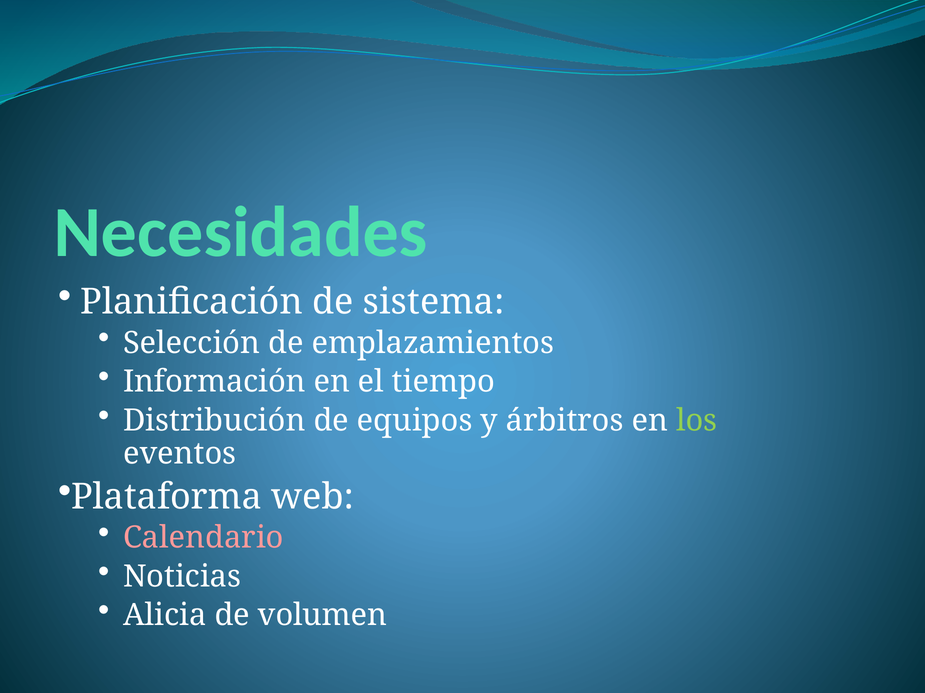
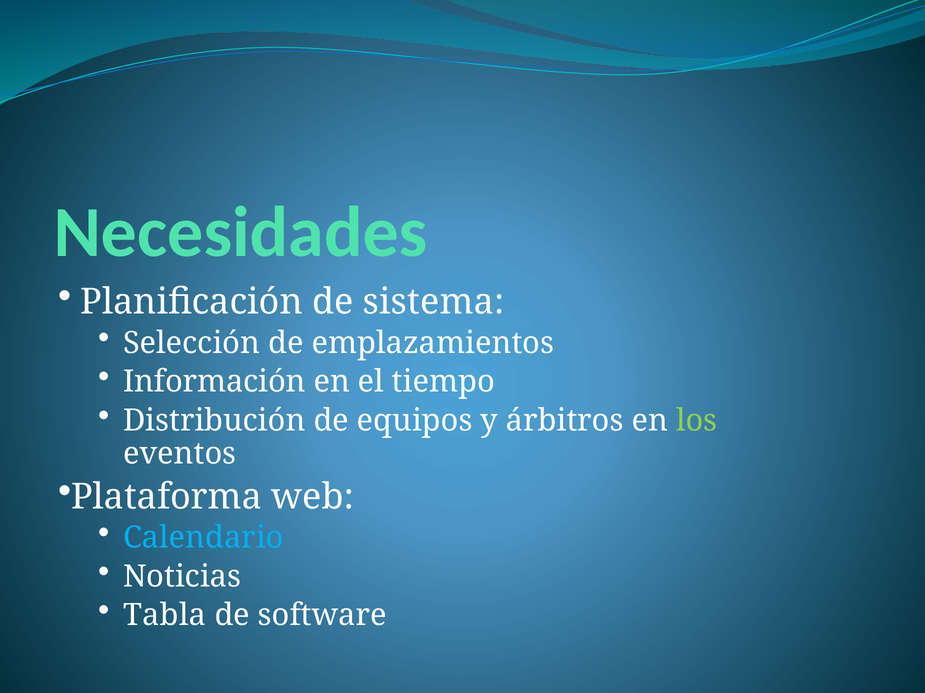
Calendario colour: pink -> light blue
Alicia: Alicia -> Tabla
volumen: volumen -> software
